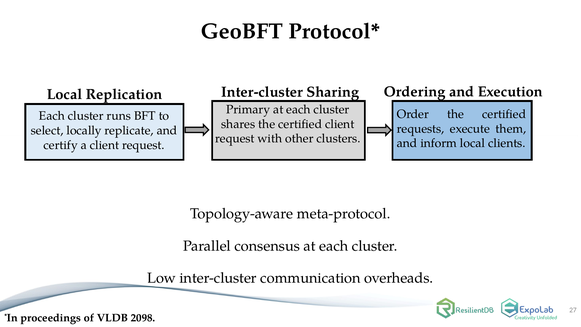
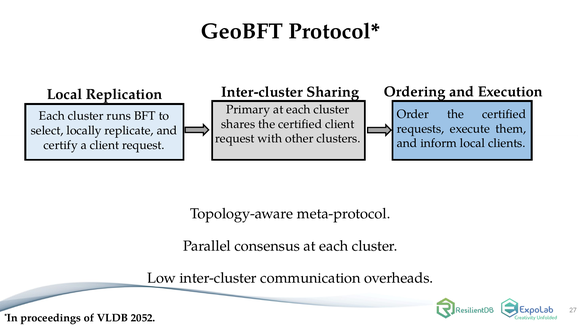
2098: 2098 -> 2052
